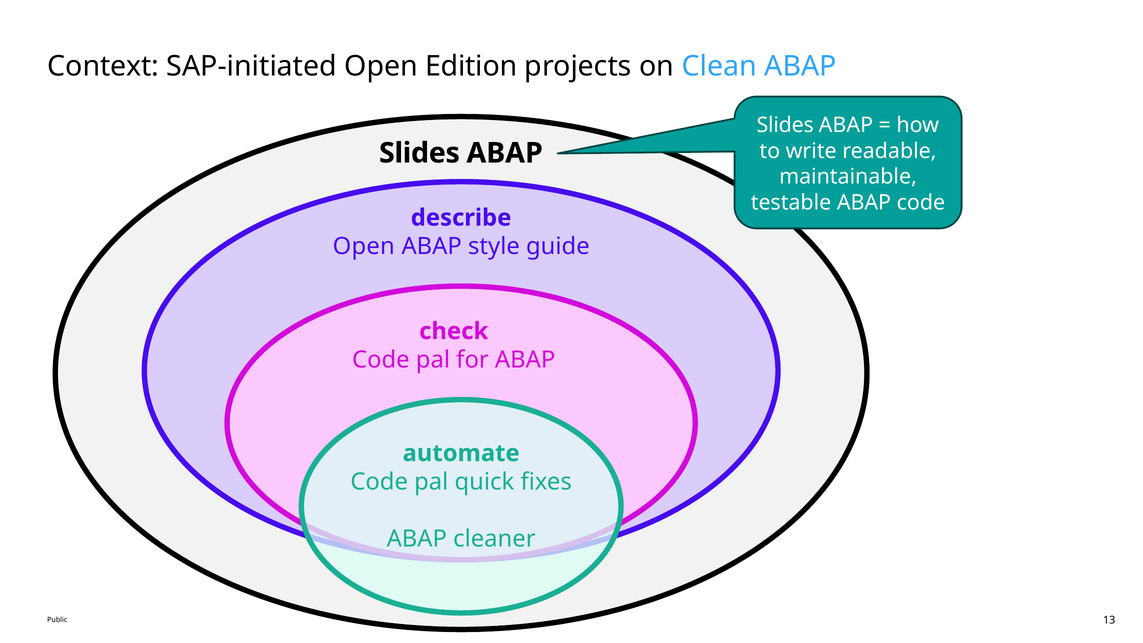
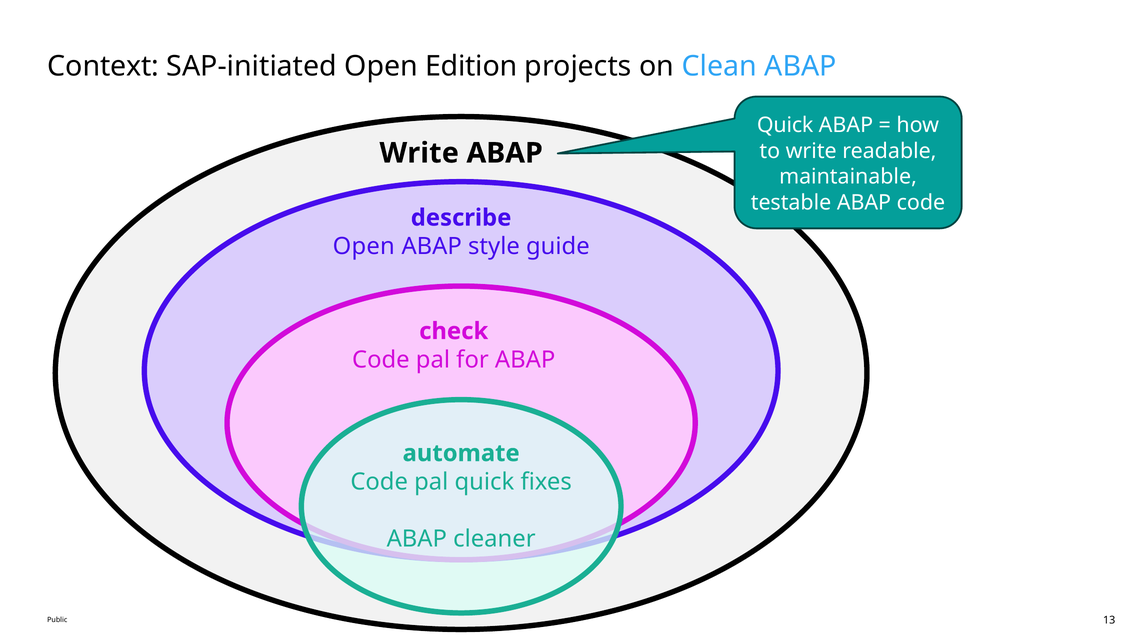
Slides at (785, 125): Slides -> Quick
Slides at (419, 153): Slides -> Write
